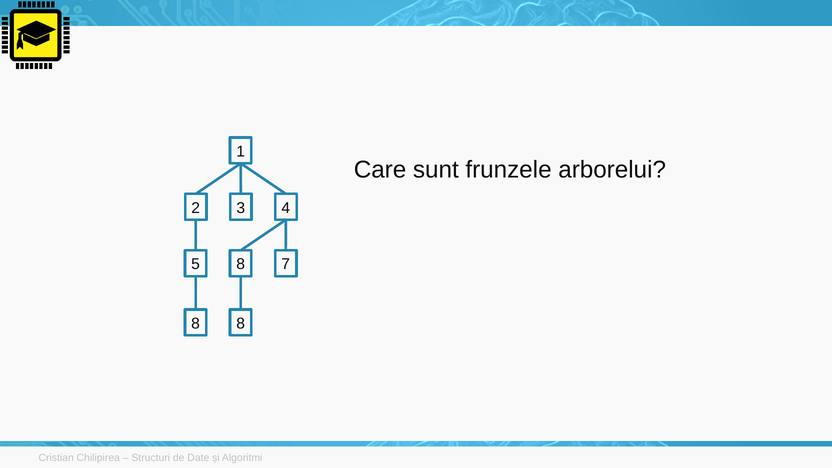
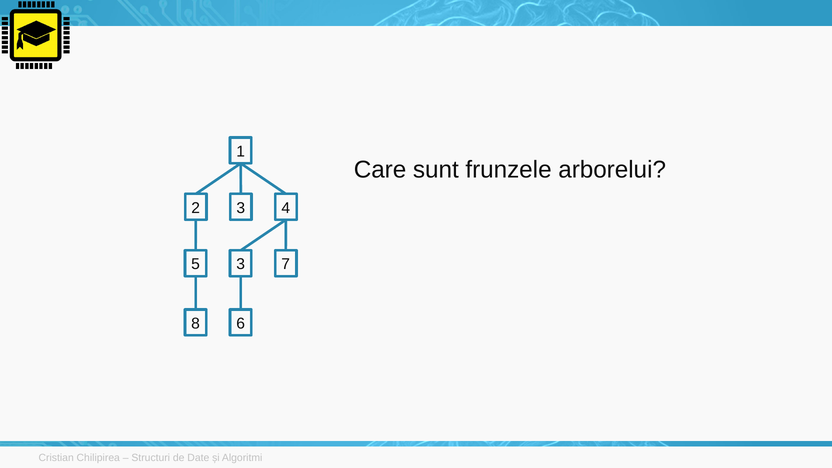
5 8: 8 -> 3
8 8: 8 -> 6
